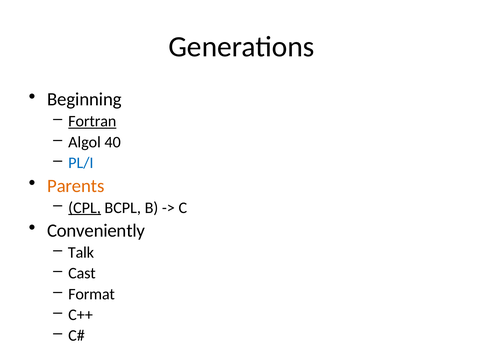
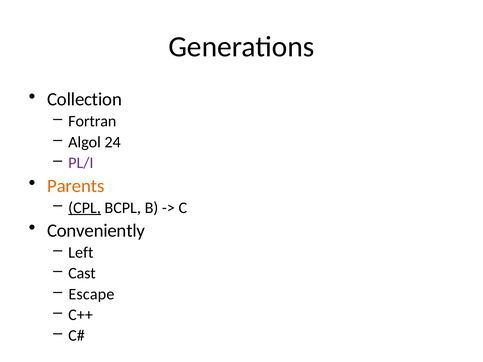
Beginning: Beginning -> Collection
Fortran underline: present -> none
40: 40 -> 24
PL/I colour: blue -> purple
Talk: Talk -> Left
Format: Format -> Escape
